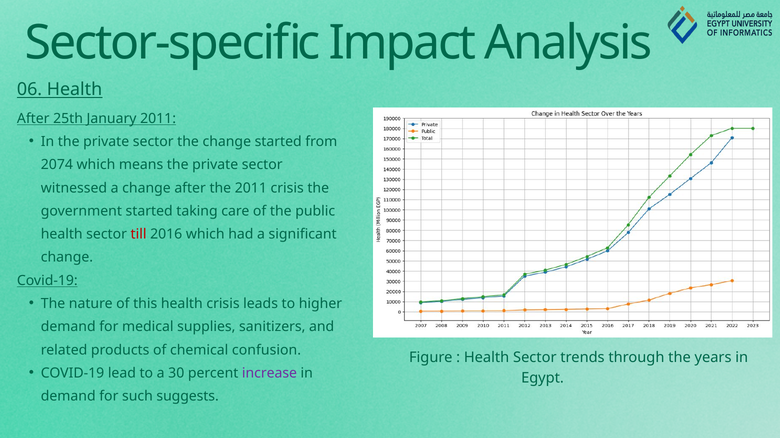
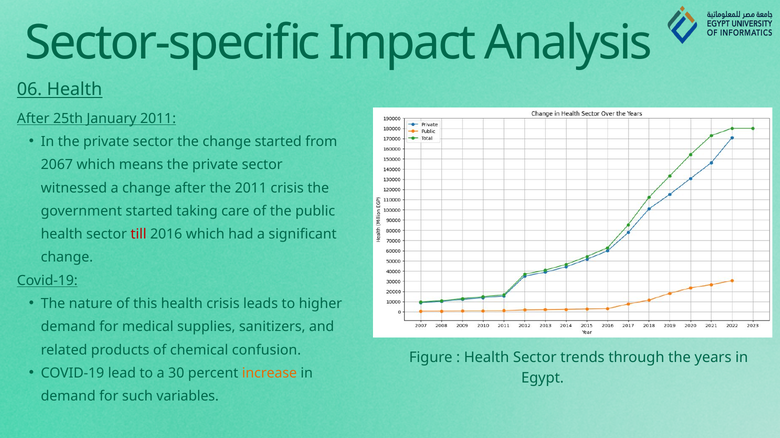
2074: 2074 -> 2067
increase colour: purple -> orange
suggests: suggests -> variables
